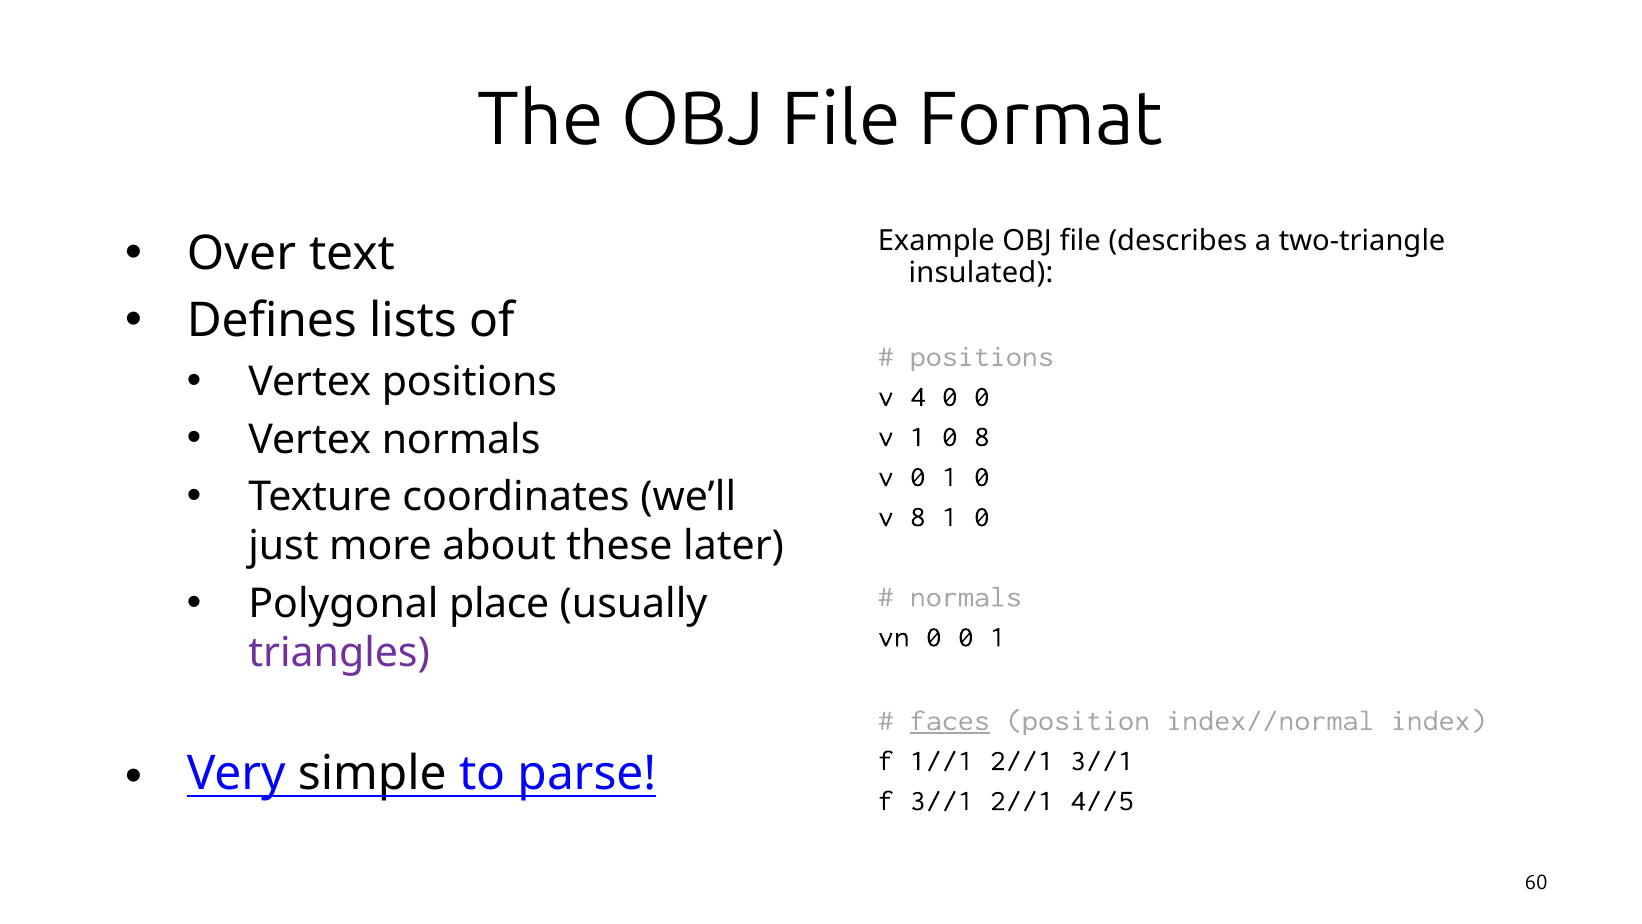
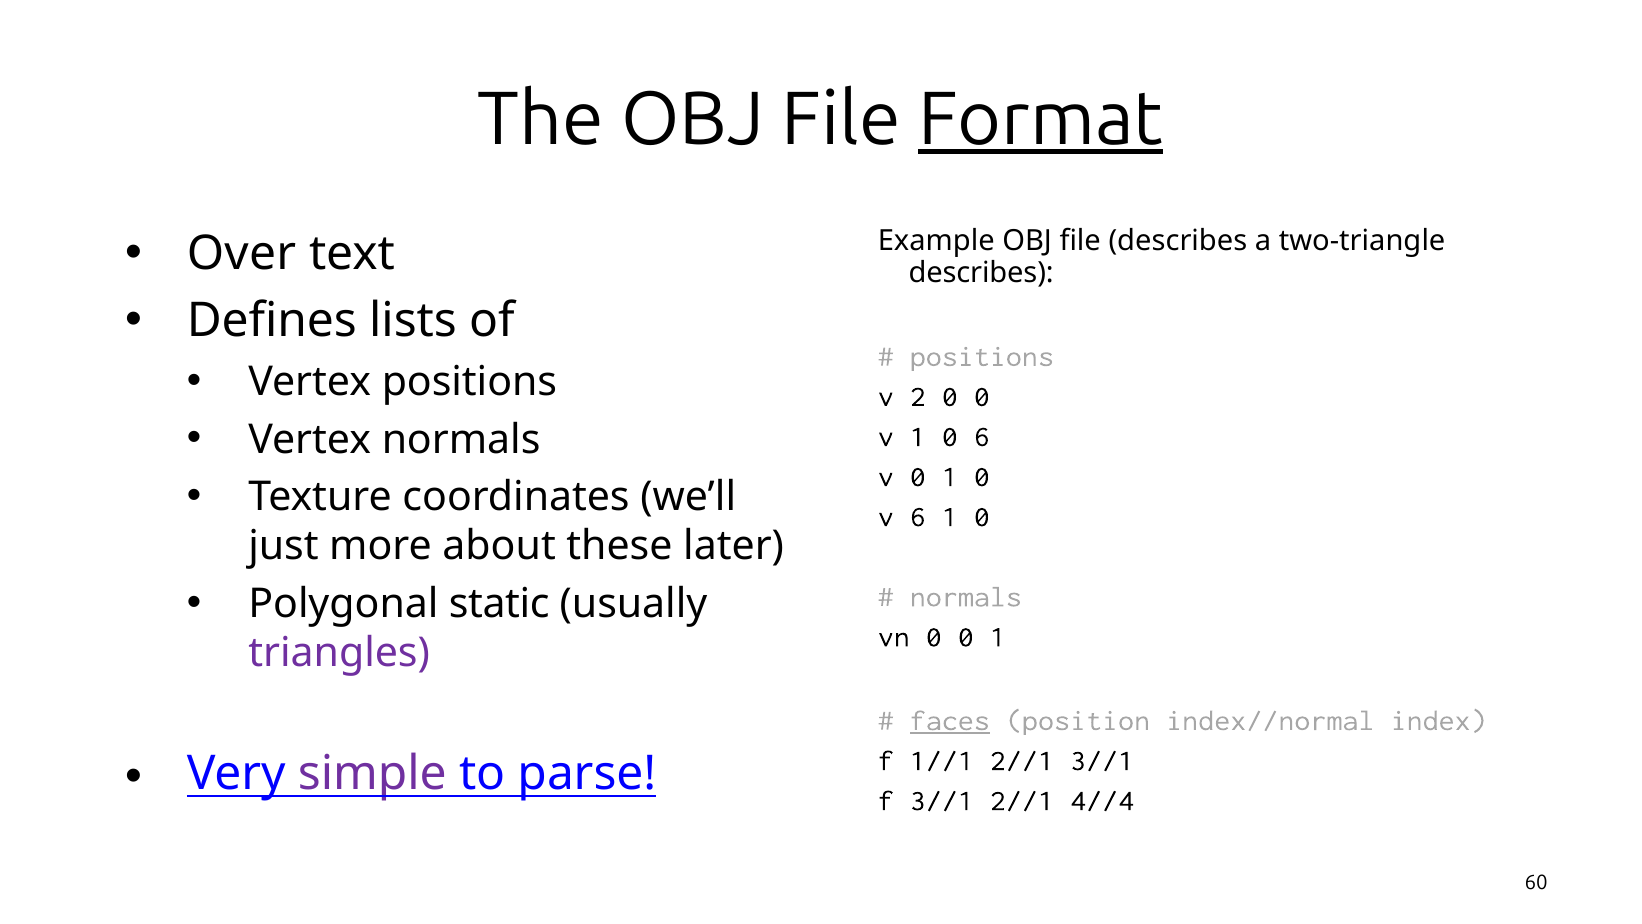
Format underline: none -> present
insulated at (981, 273): insulated -> describes
4: 4 -> 2
0 8: 8 -> 6
v 8: 8 -> 6
place: place -> static
simple colour: black -> purple
4//5: 4//5 -> 4//4
